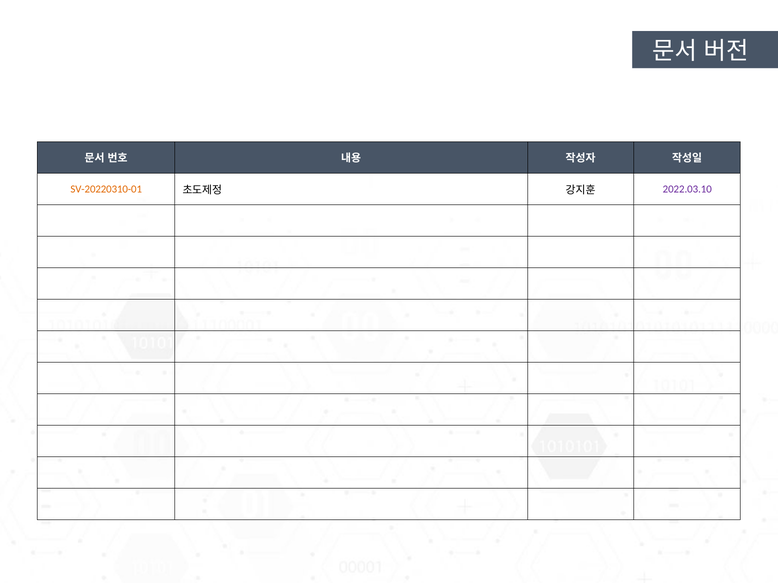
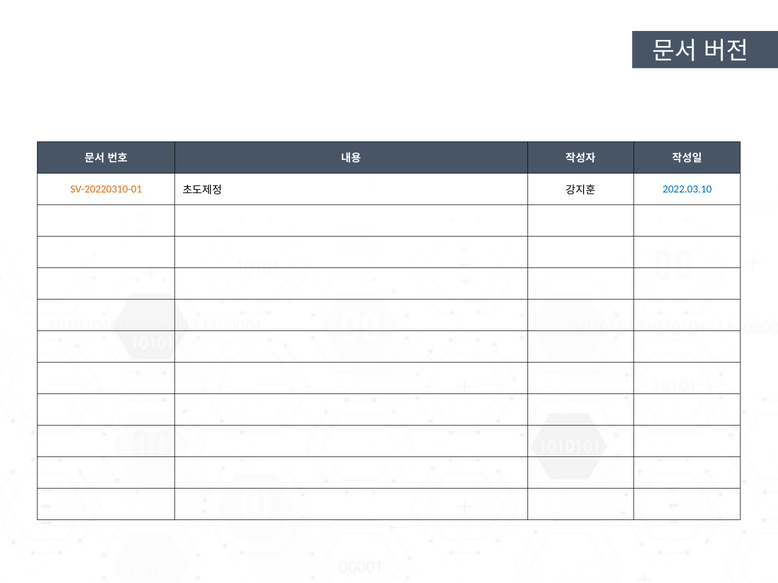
2022.03.10 colour: purple -> blue
